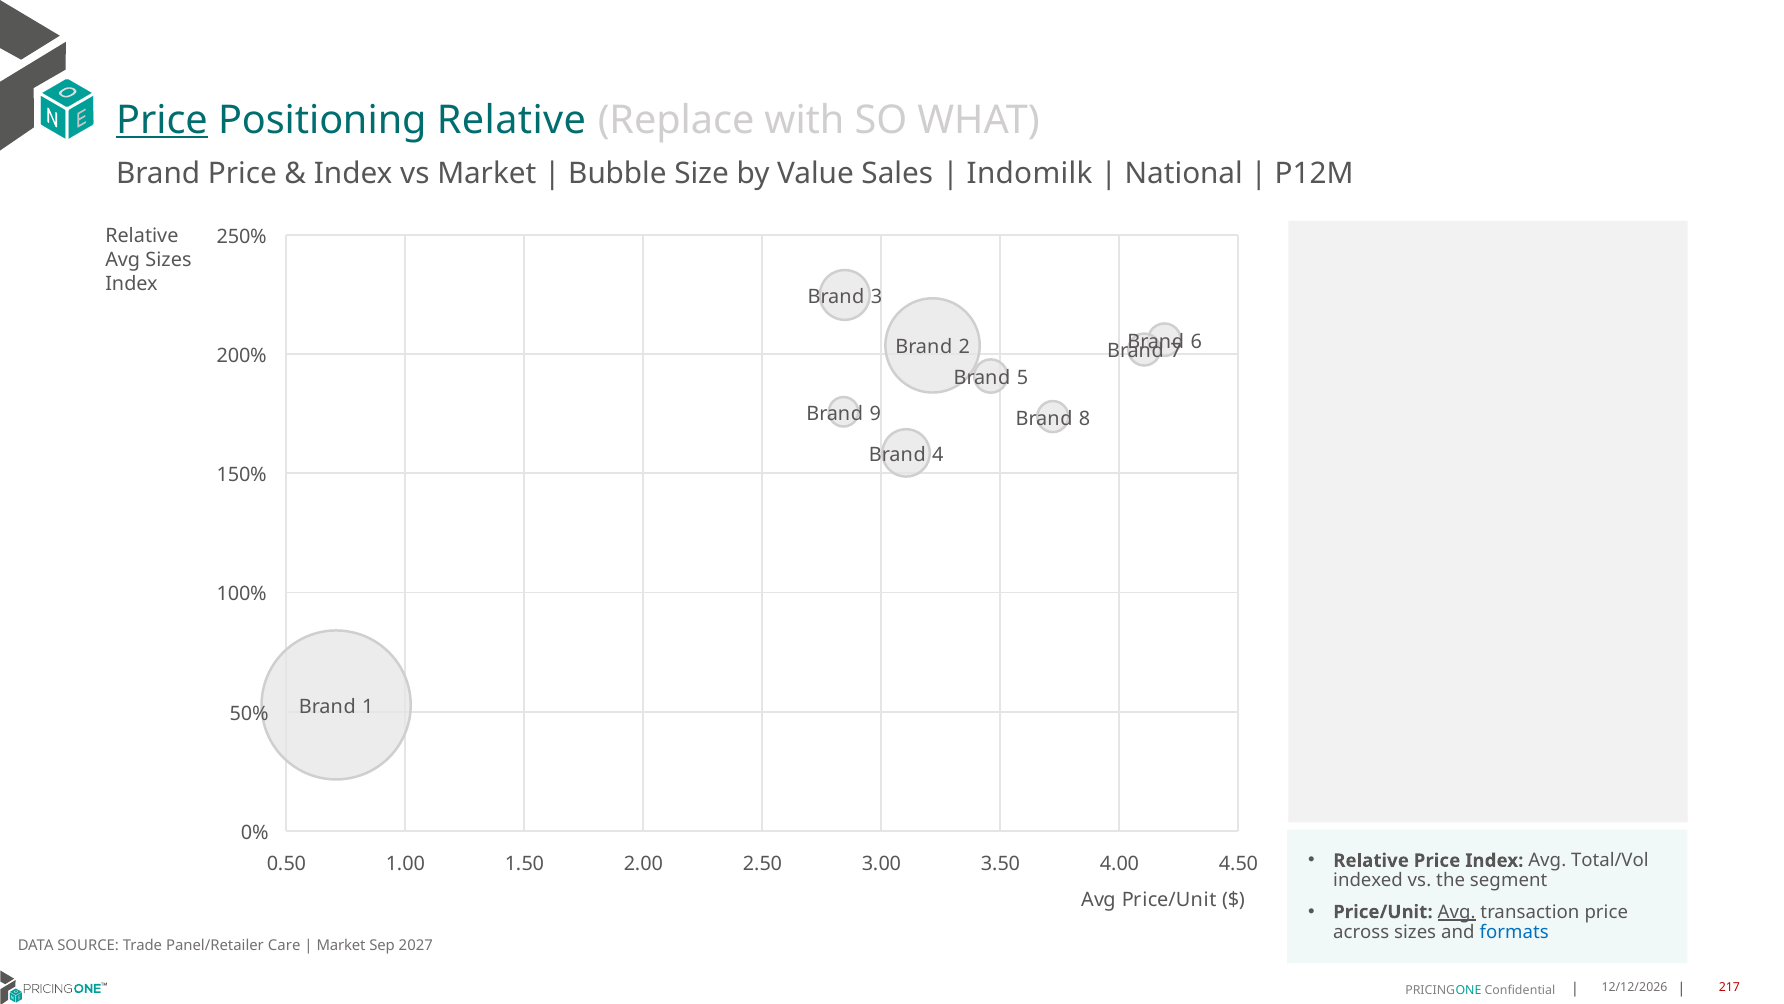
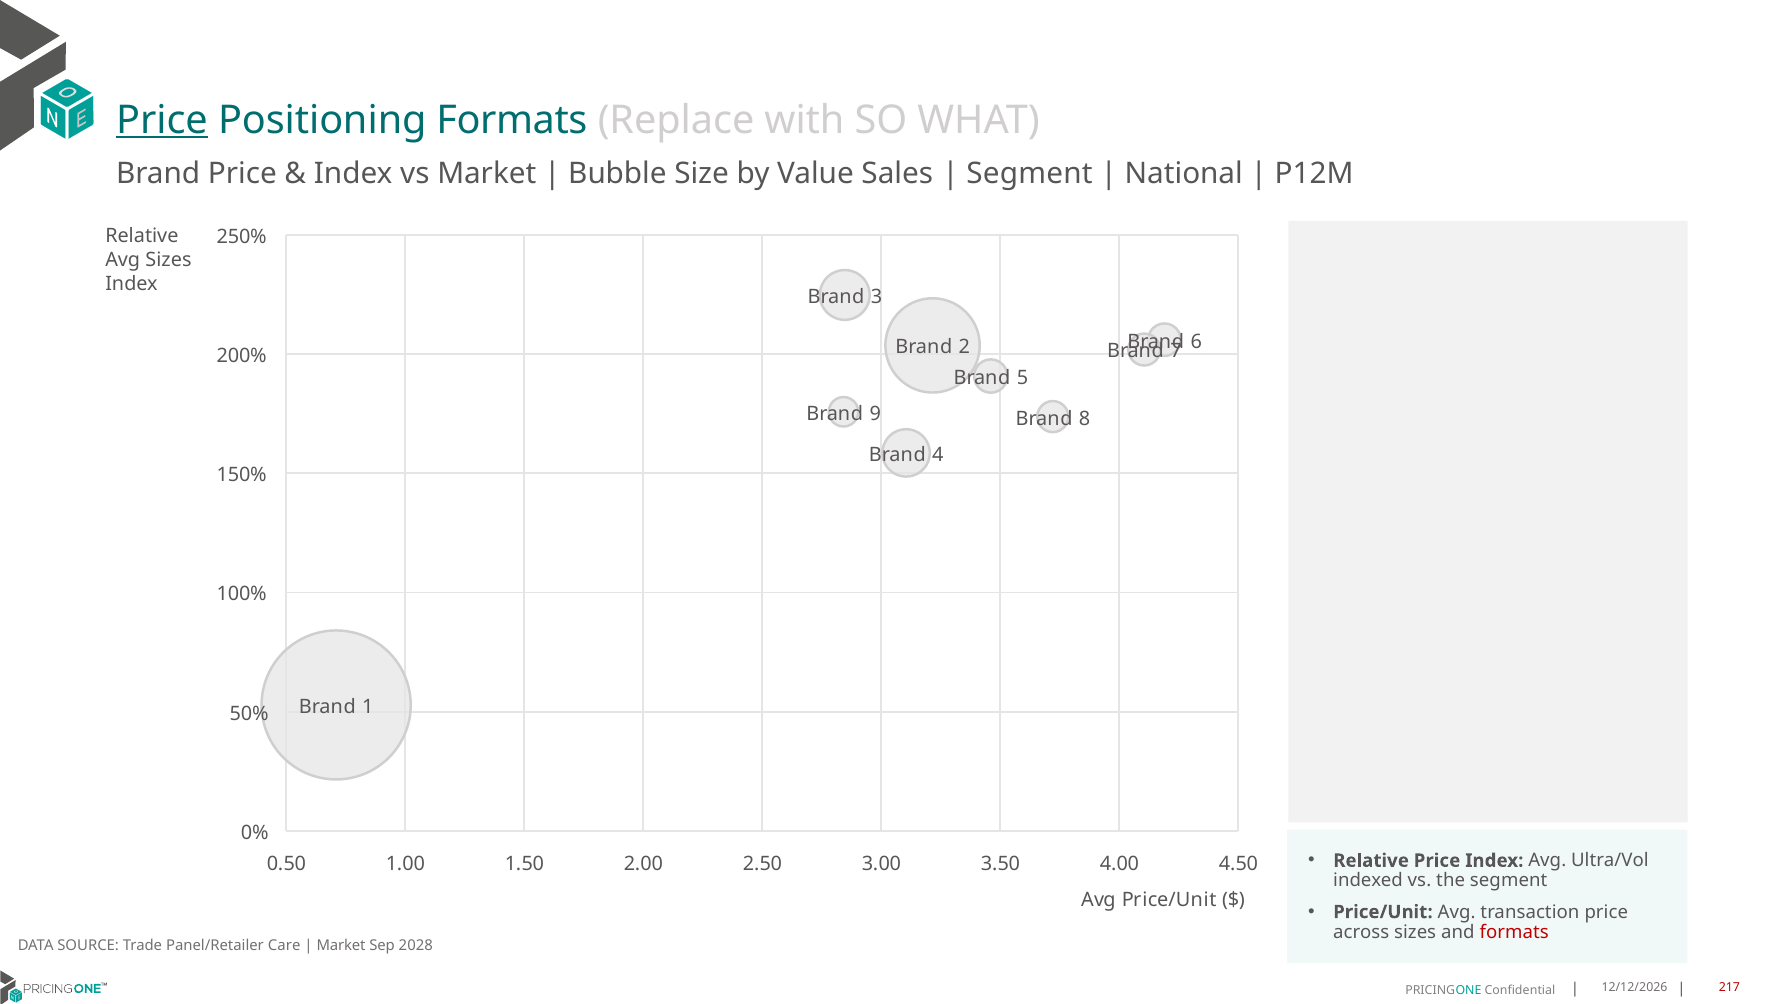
Positioning Relative: Relative -> Formats
Indomilk at (1030, 174): Indomilk -> Segment
Total/Vol: Total/Vol -> Ultra/Vol
Avg at (1457, 912) underline: present -> none
formats at (1514, 932) colour: blue -> red
2027: 2027 -> 2028
